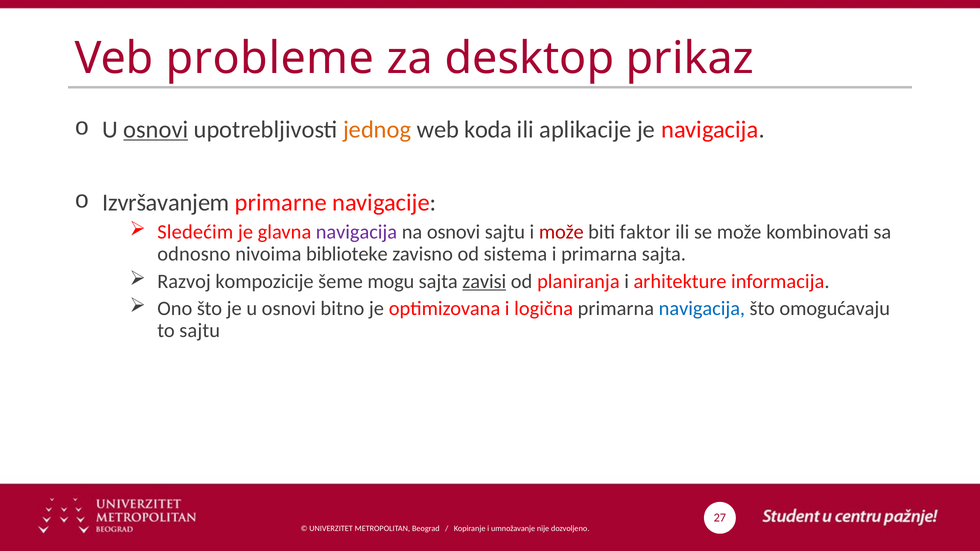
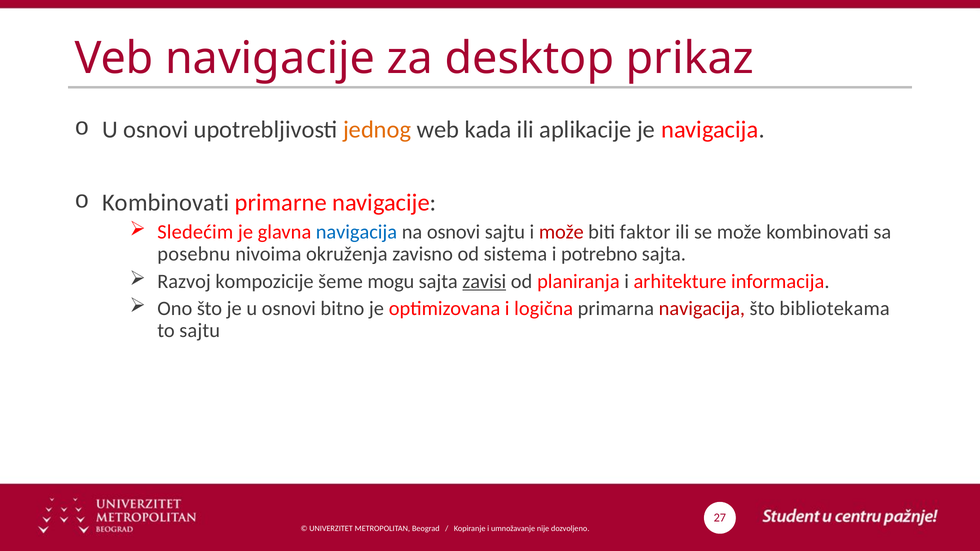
Veb probleme: probleme -> navigacije
osnovi at (156, 130) underline: present -> none
koda: koda -> kada
Izvršavanjem at (166, 203): Izvršavanjem -> Kombinovati
navigacija at (356, 232) colour: purple -> blue
odnosno: odnosno -> posebnu
biblioteke: biblioteke -> okruženja
i primarna: primarna -> potrebno
navigacija at (702, 309) colour: blue -> red
omogućavaju: omogućavaju -> bibliotekama
